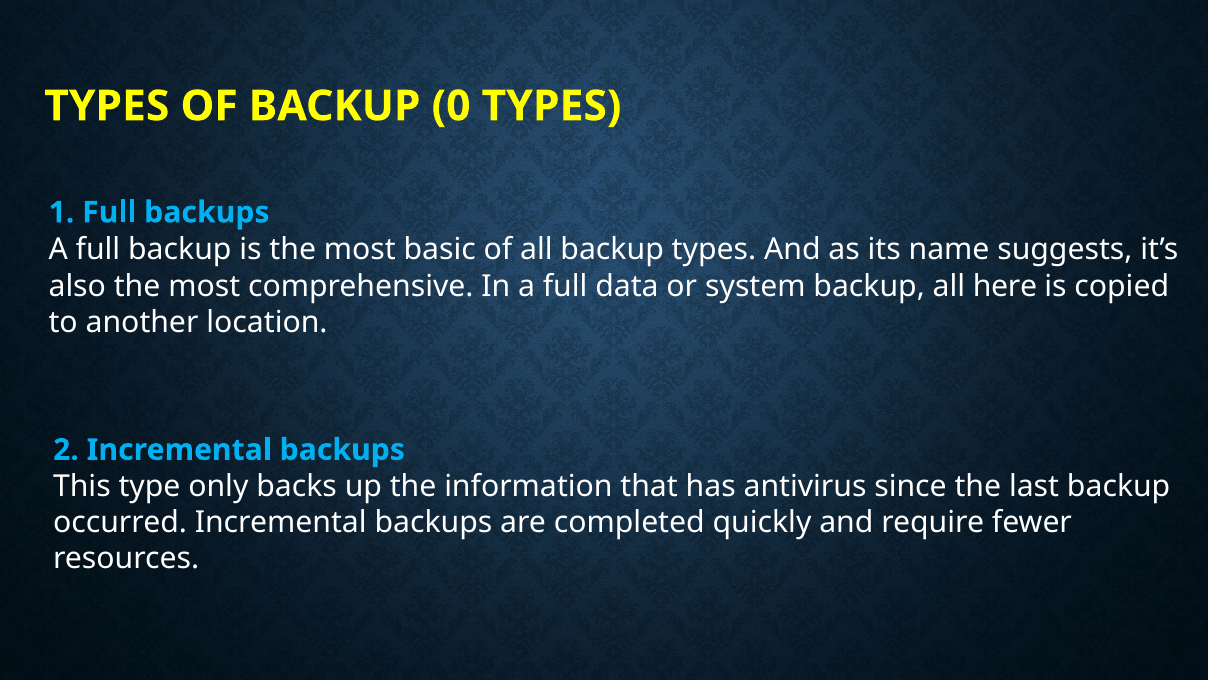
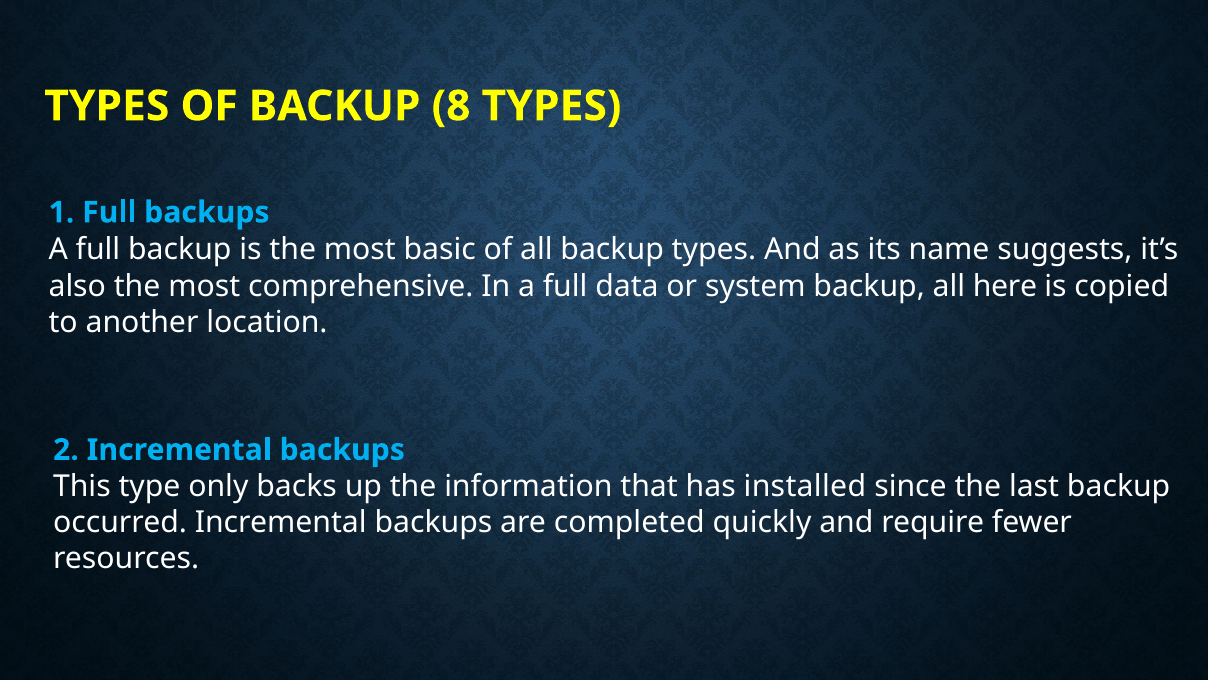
0: 0 -> 8
antivirus: antivirus -> installed
